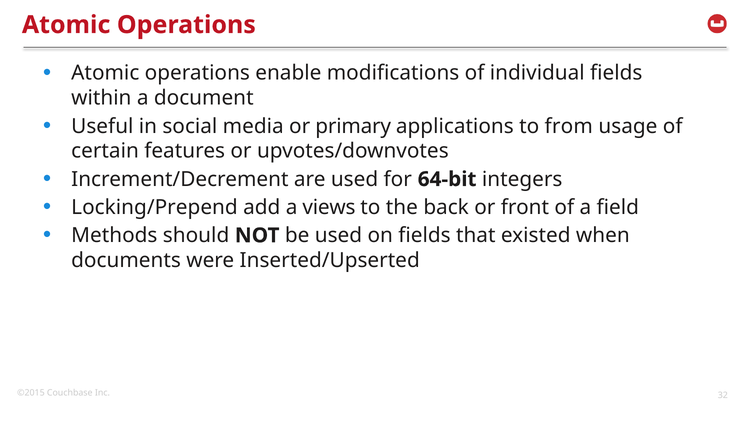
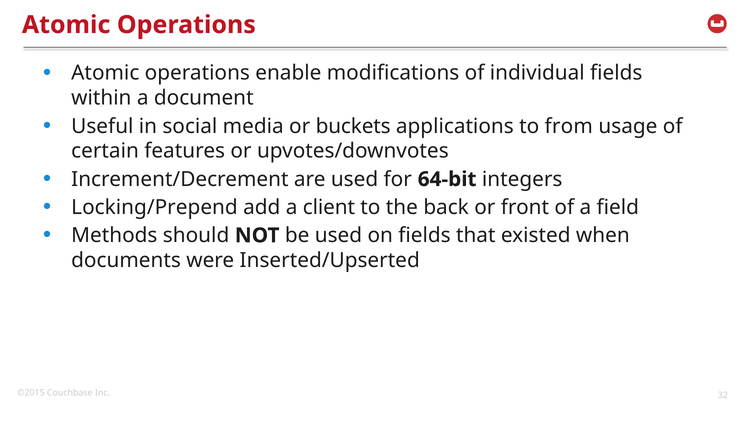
primary: primary -> buckets
views: views -> client
